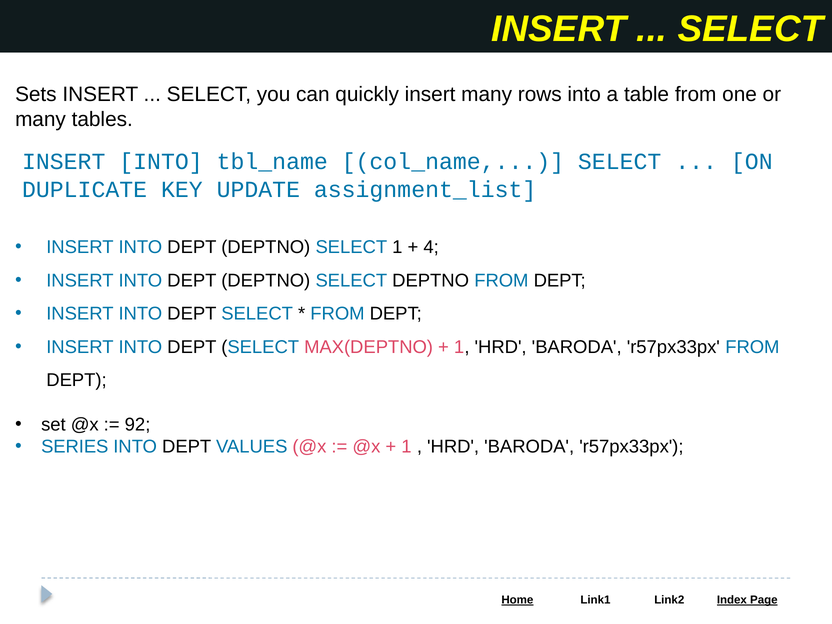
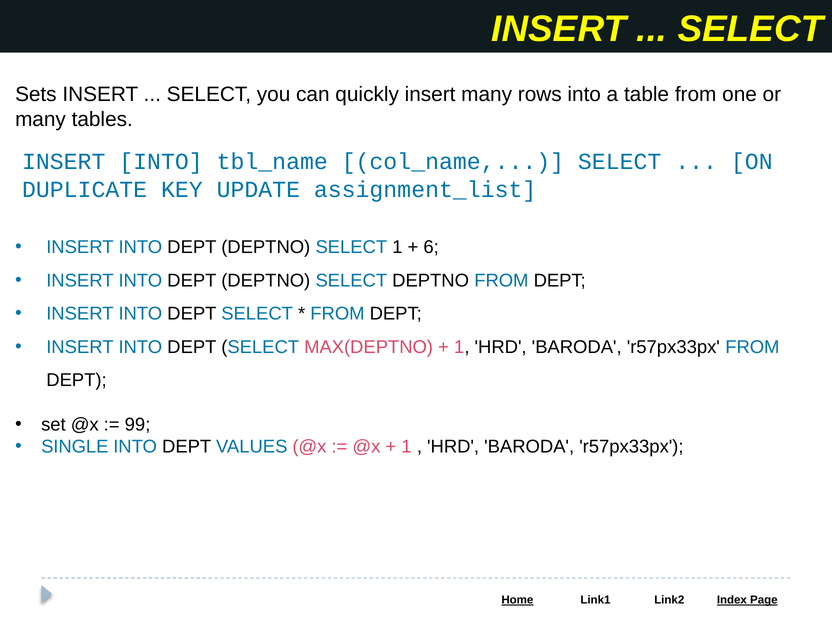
4: 4 -> 6
92: 92 -> 99
SERIES: SERIES -> SINGLE
